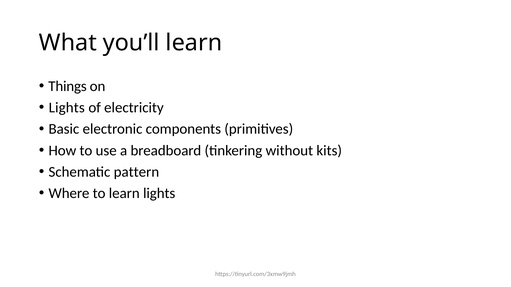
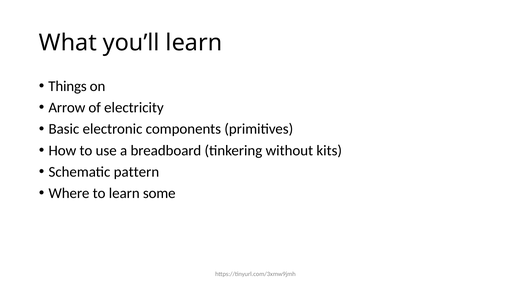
Lights at (67, 108): Lights -> Arrow
learn lights: lights -> some
